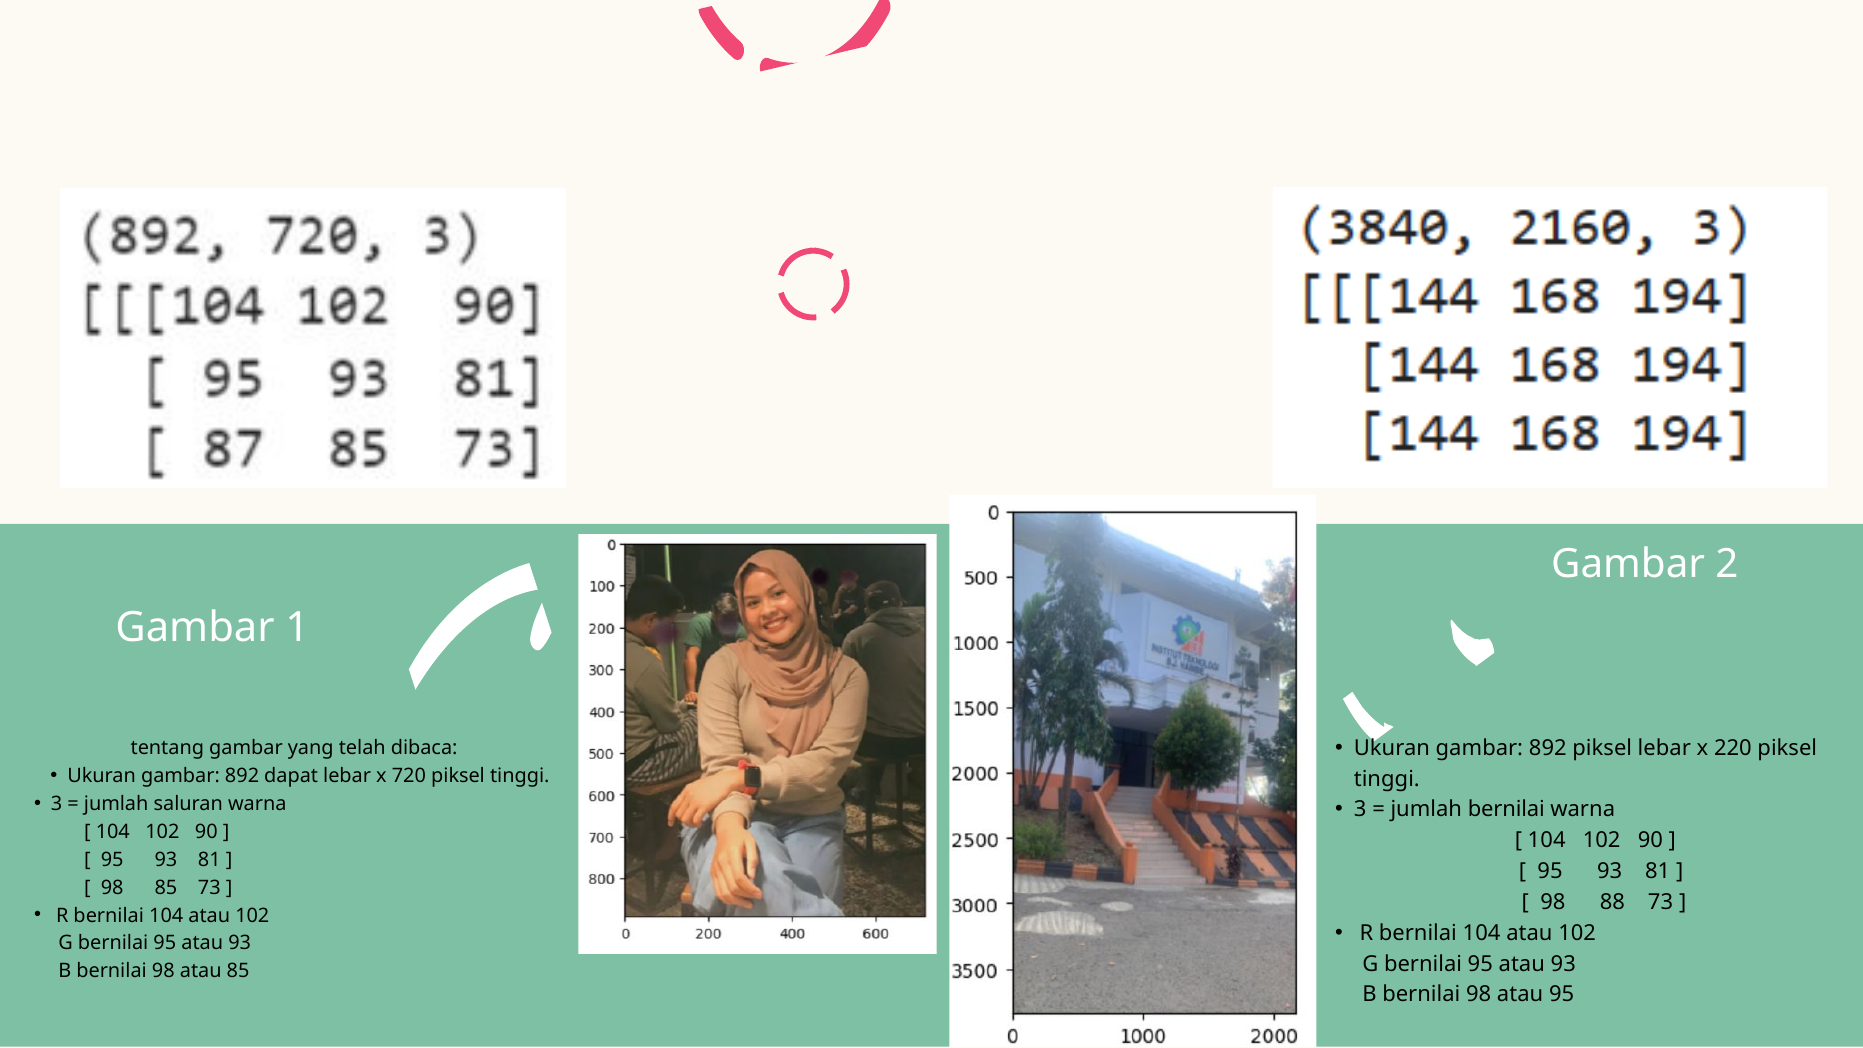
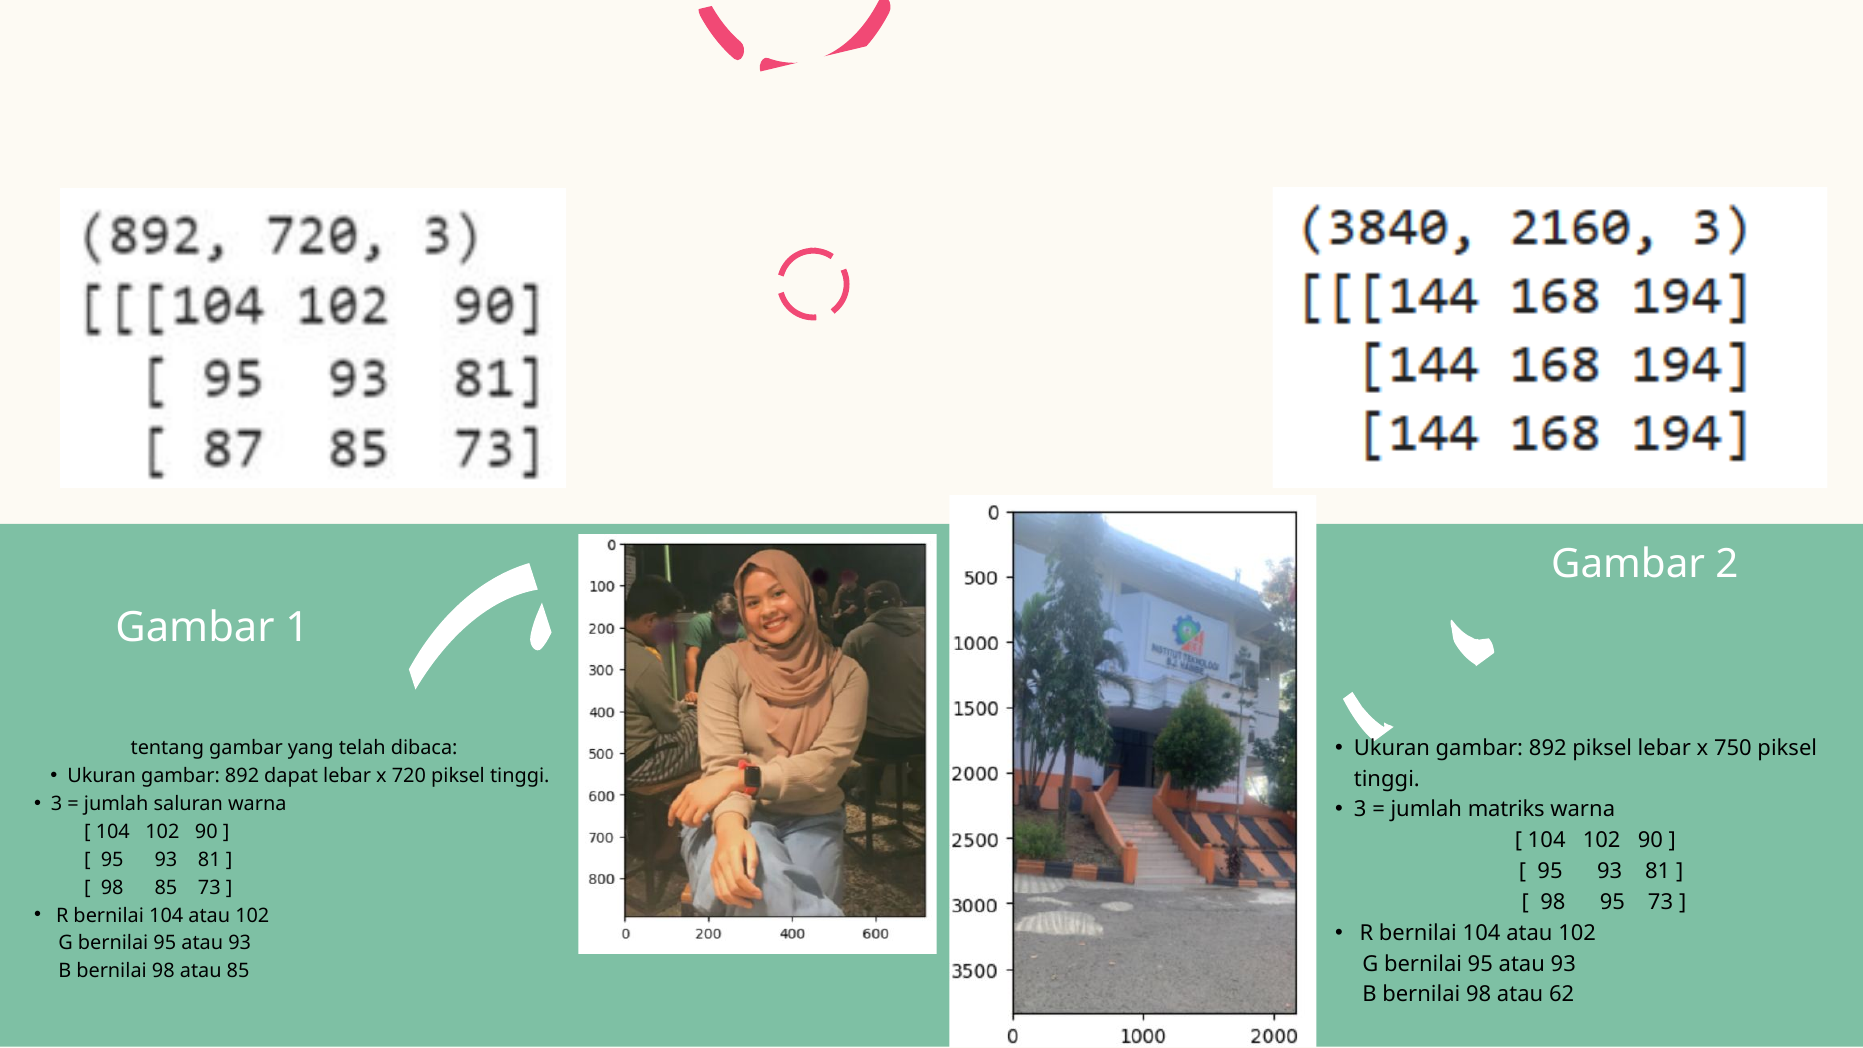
220: 220 -> 750
jumlah bernilai: bernilai -> matriks
98 88: 88 -> 95
atau 95: 95 -> 62
